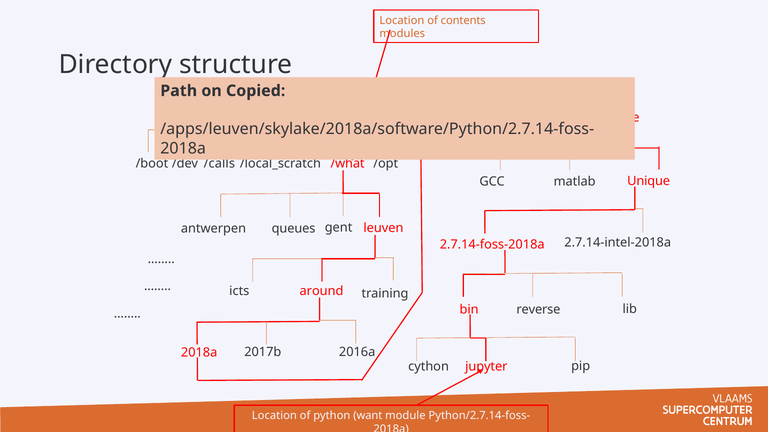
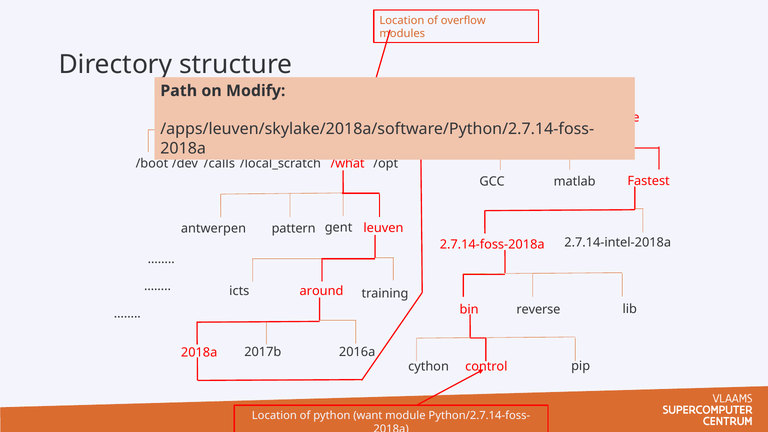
contents: contents -> overflow
Copied: Copied -> Modify
Unique: Unique -> Fastest
queues: queues -> pattern
jupyter: jupyter -> control
